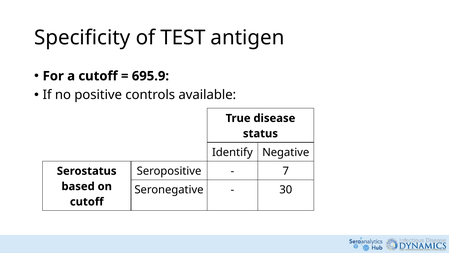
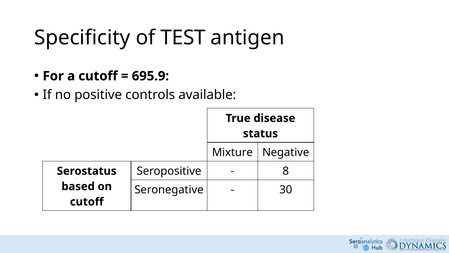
Identify: Identify -> Mixture
7: 7 -> 8
